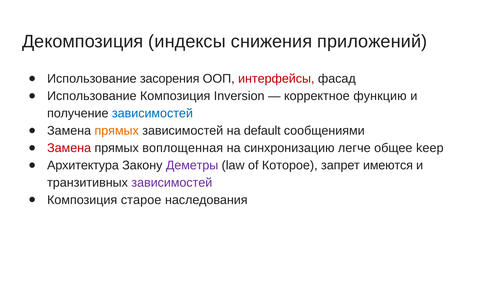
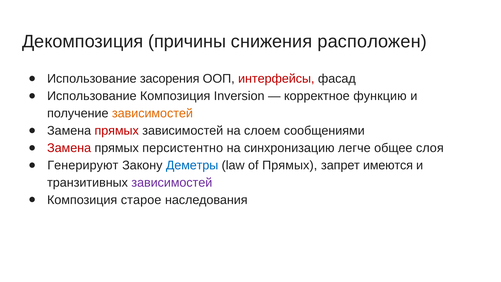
индексы: индексы -> причины
приложений: приложений -> расположен
зависимостей at (152, 113) colour: blue -> orange
прямых at (117, 131) colour: orange -> red
default: default -> слоем
воплощенная: воплощенная -> персистентно
keep: keep -> слоя
Архитектура: Архитектура -> Генерируют
Деметры colour: purple -> blue
of Которое: Которое -> Прямых
